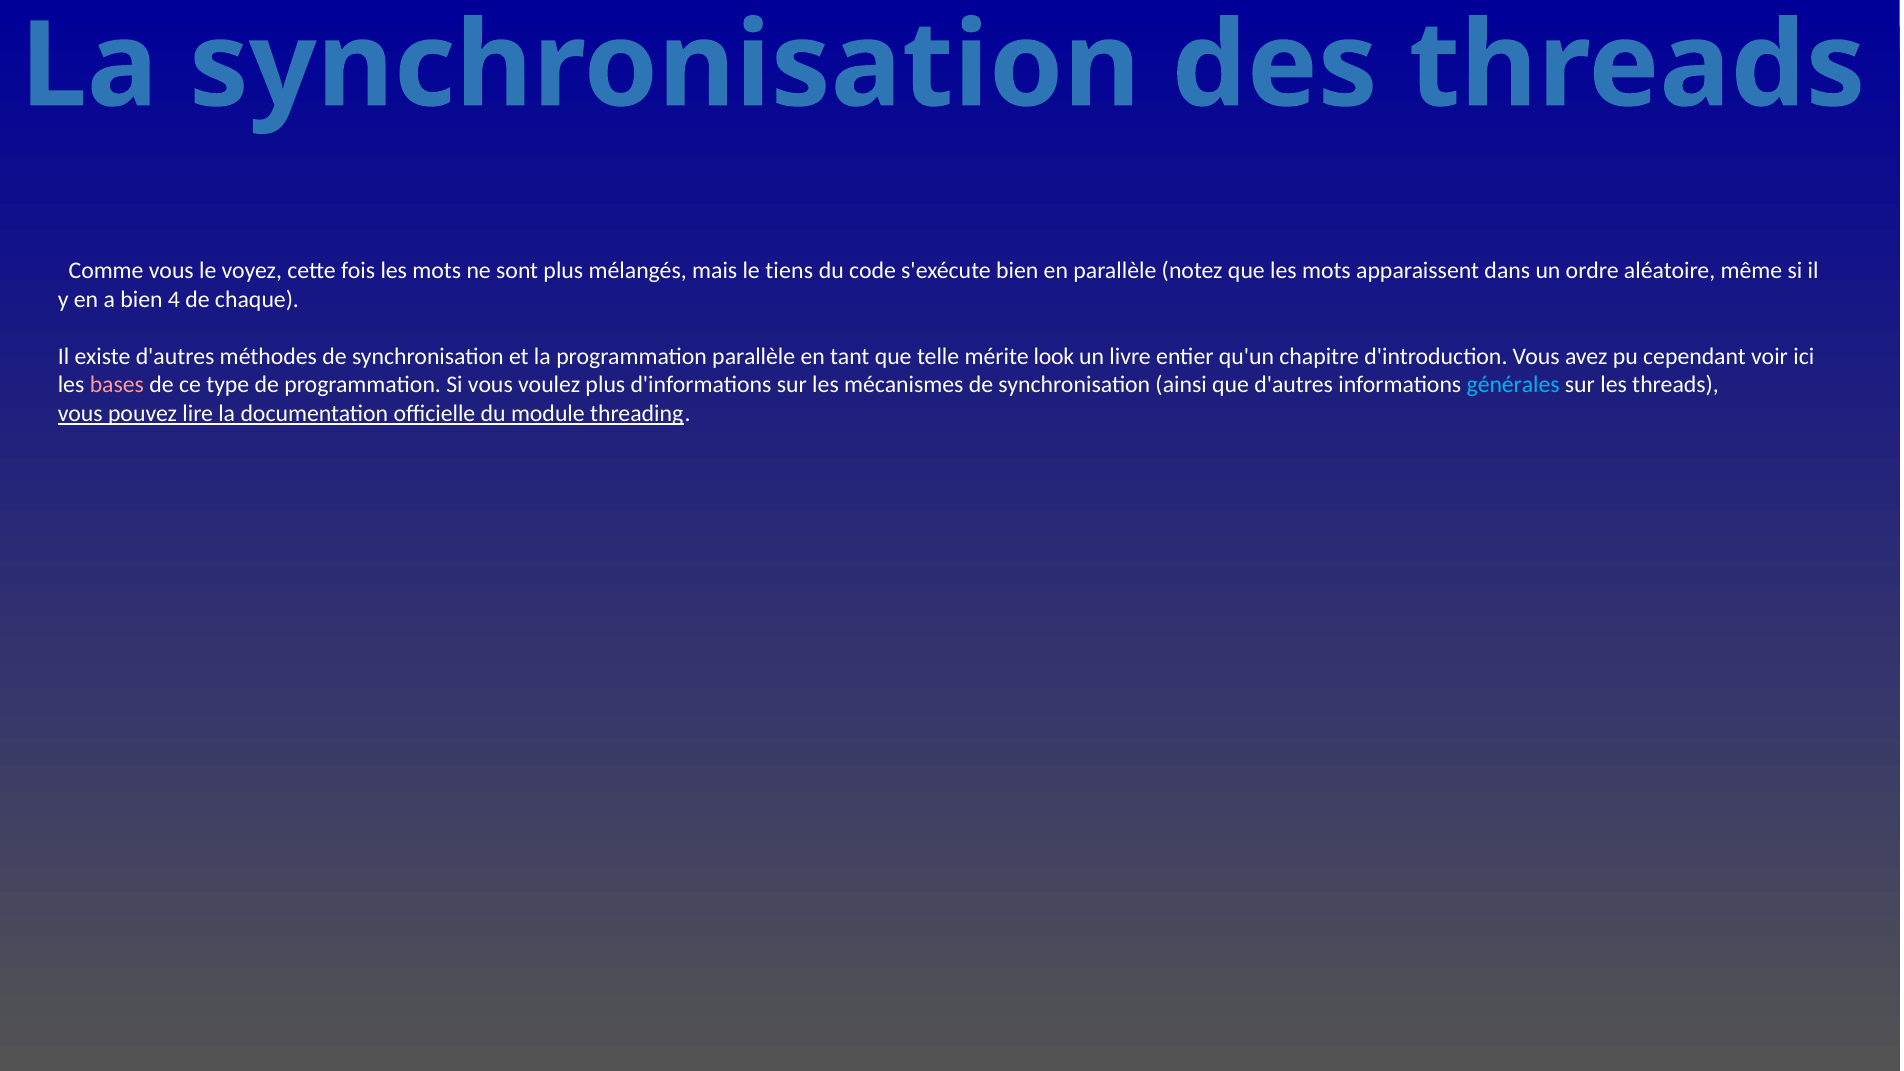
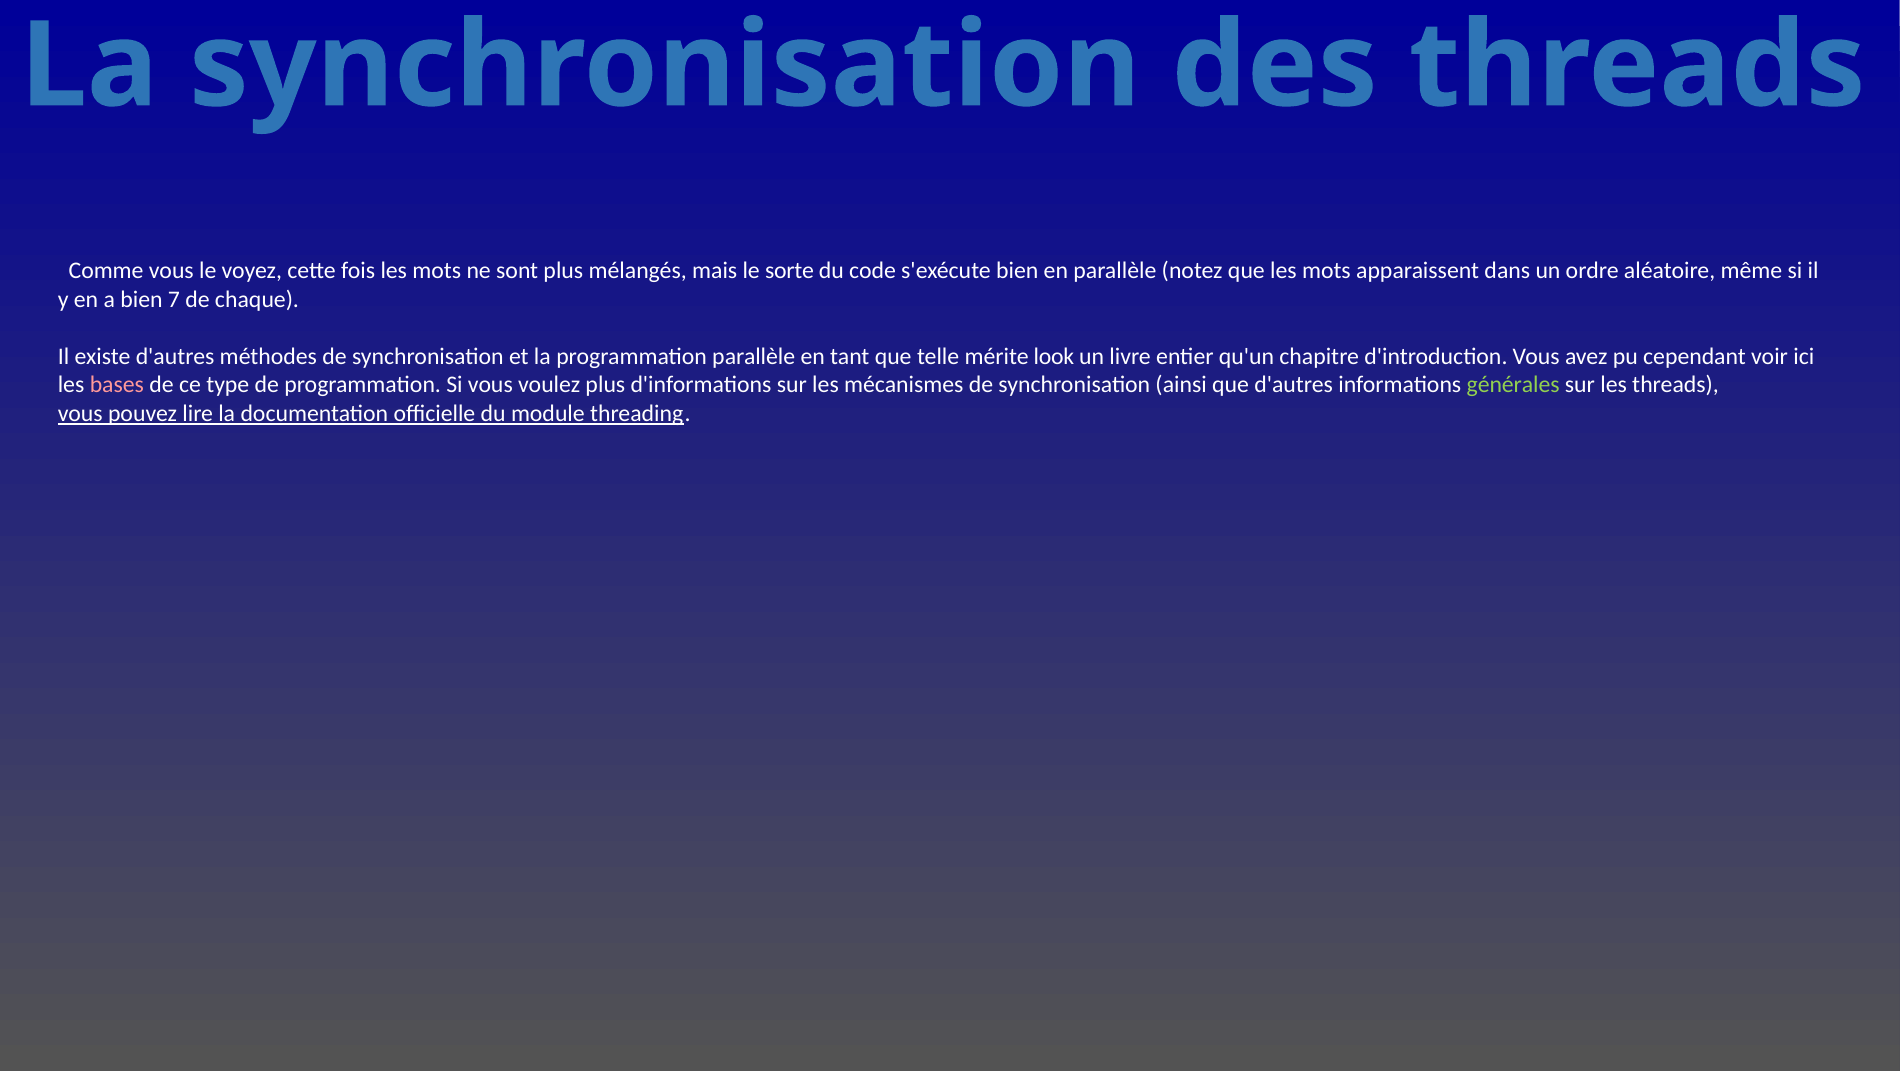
tiens: tiens -> sorte
4: 4 -> 7
générales colour: light blue -> light green
